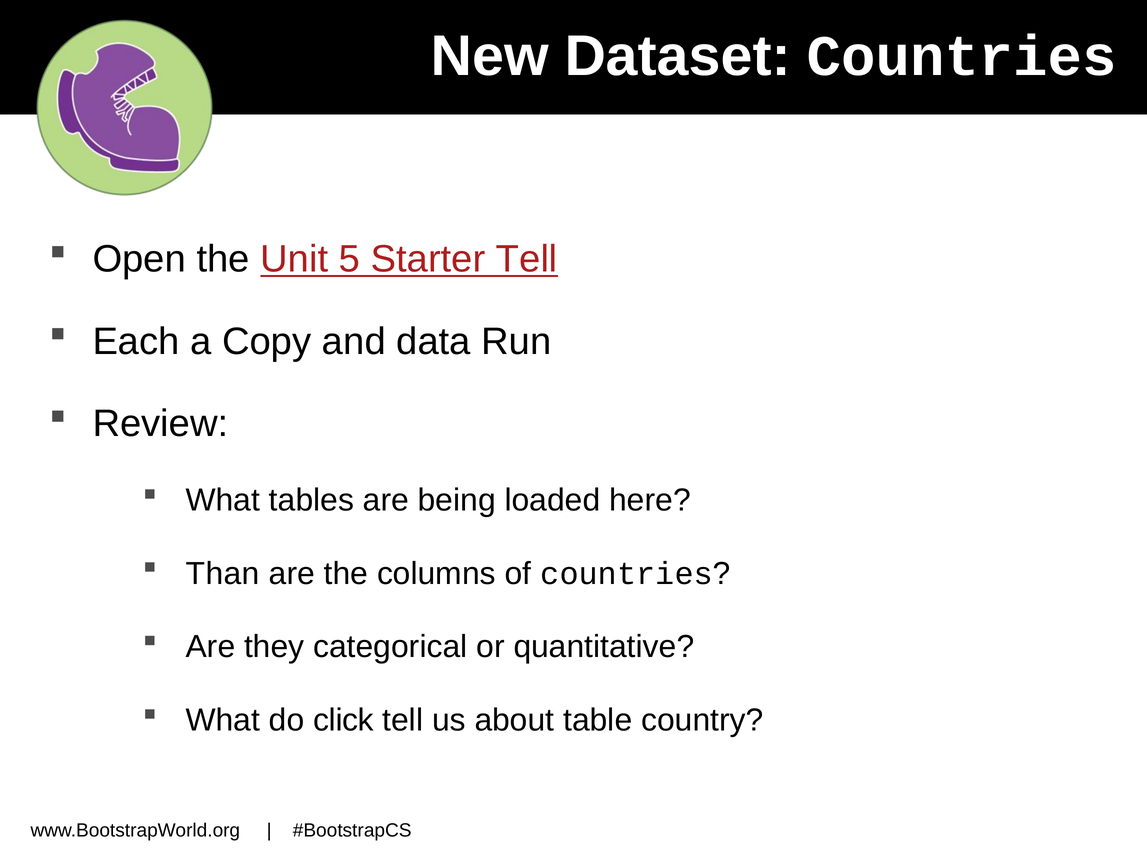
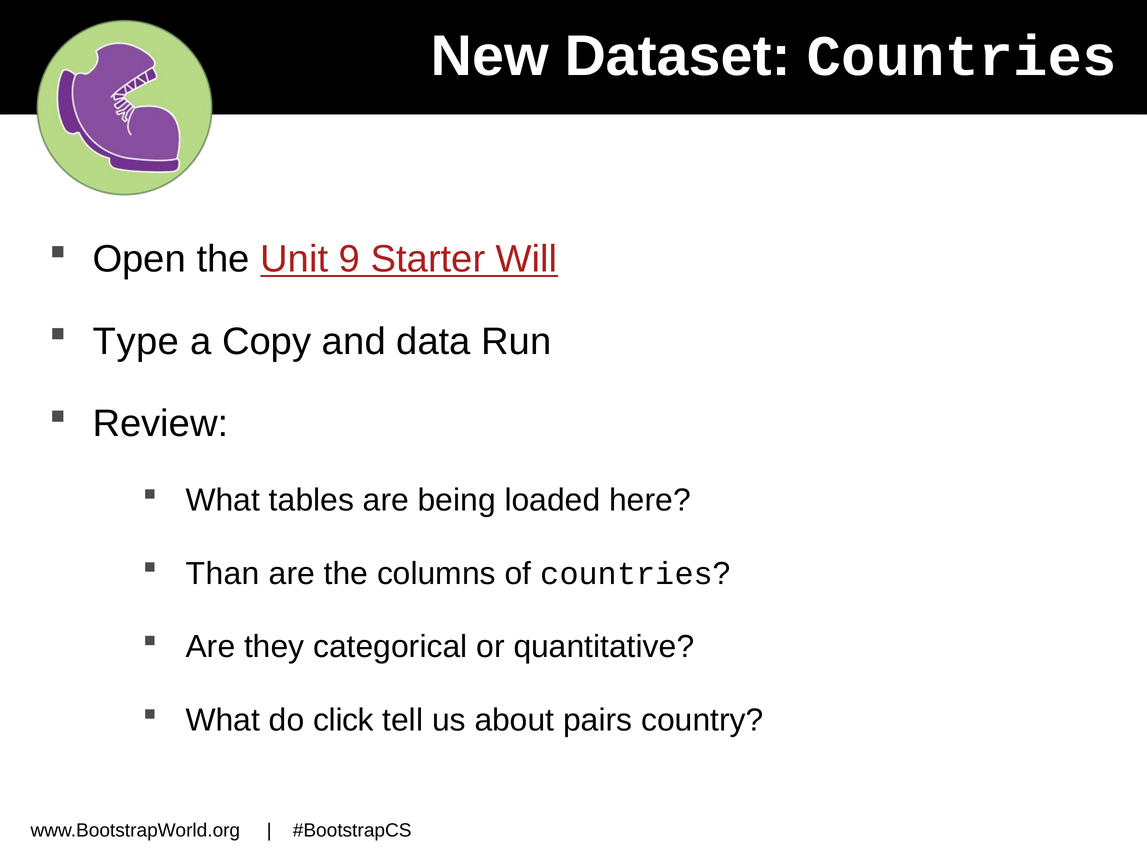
5: 5 -> 9
Starter Tell: Tell -> Will
Each: Each -> Type
table: table -> pairs
